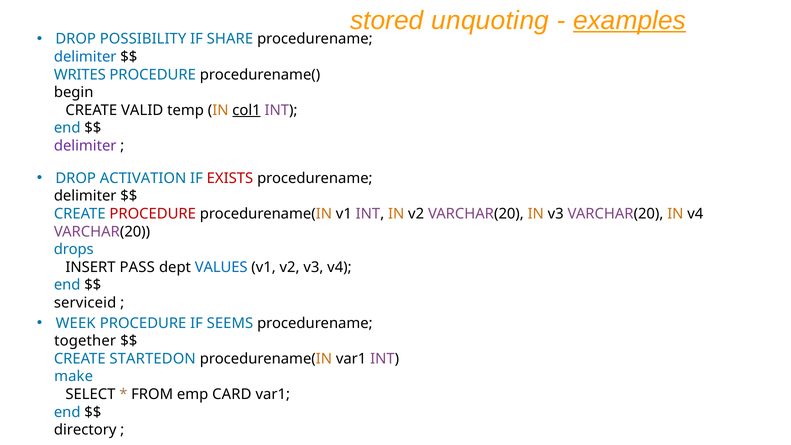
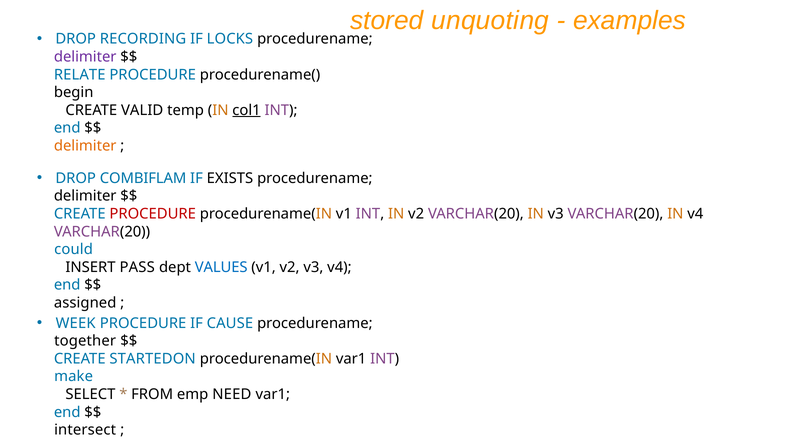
examples underline: present -> none
POSSIBILITY: POSSIBILITY -> RECORDING
SHARE: SHARE -> LOCKS
delimiter at (85, 57) colour: blue -> purple
WRITES: WRITES -> RELATE
delimiter at (85, 146) colour: purple -> orange
ACTIVATION: ACTIVATION -> COMBIFLAM
EXISTS colour: red -> black
drops: drops -> could
serviceid: serviceid -> assigned
SEEMS: SEEMS -> CAUSE
CARD: CARD -> NEED
directory: directory -> intersect
